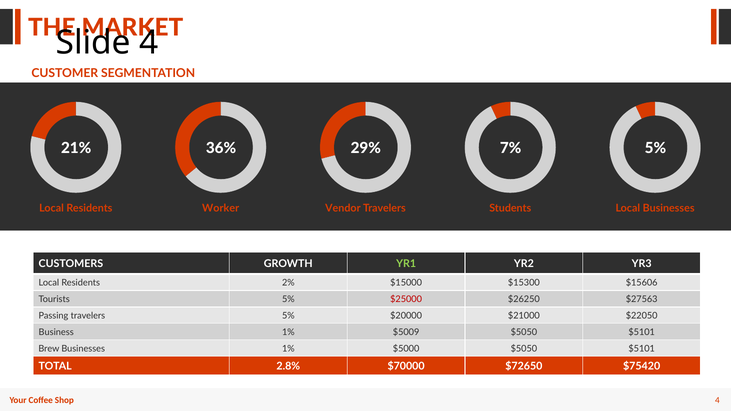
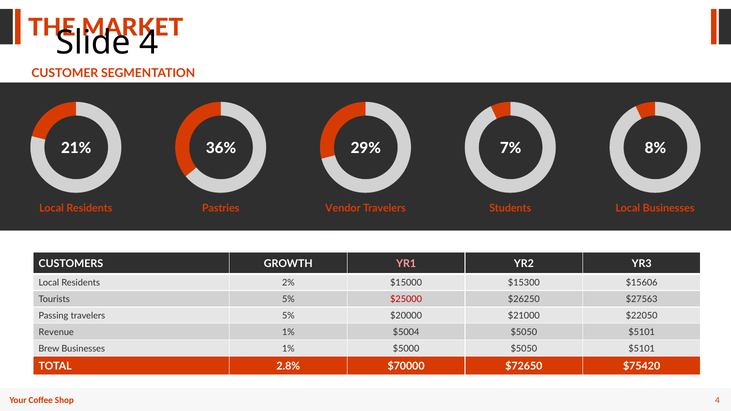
5% at (655, 148): 5% -> 8%
Worker: Worker -> Pastries
YR1 colour: light green -> pink
Business: Business -> Revenue
$5009: $5009 -> $5004
